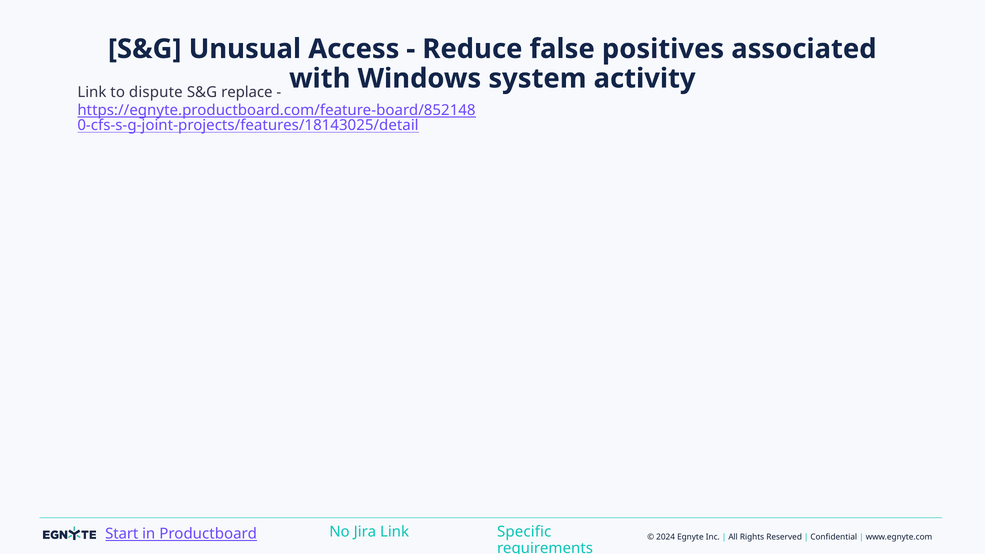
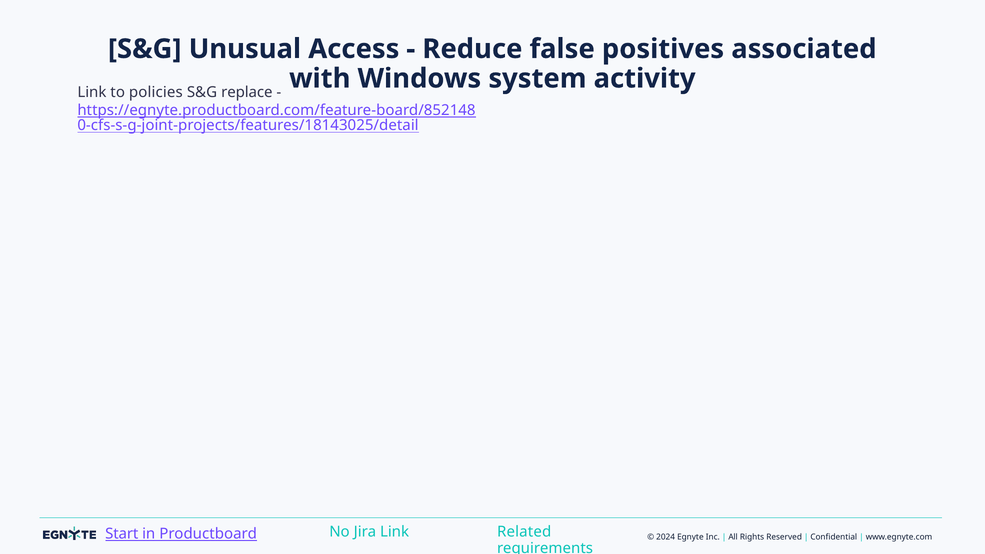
dispute: dispute -> policies
Specific: Specific -> Related
